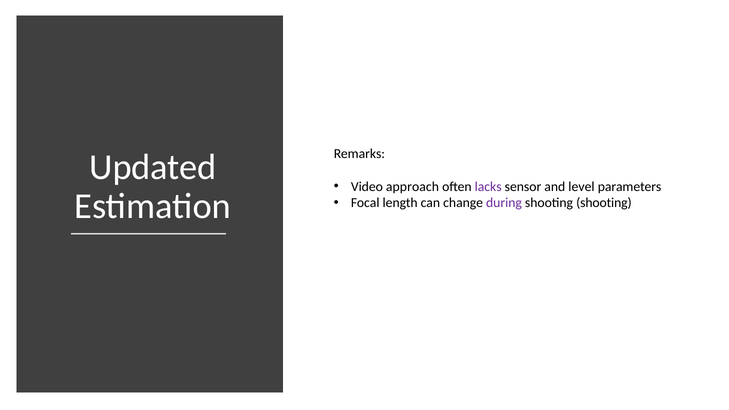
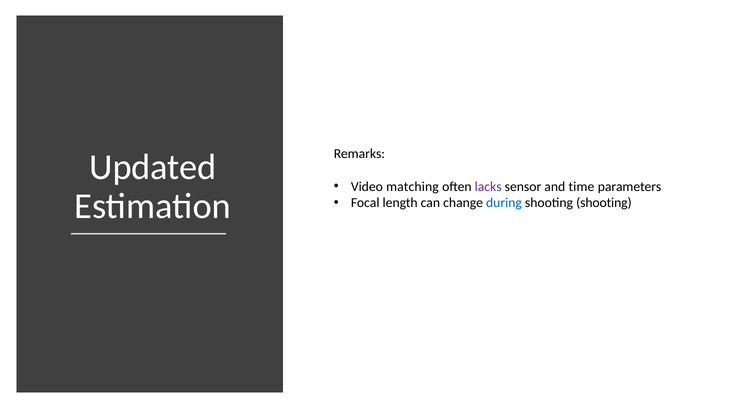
approach: approach -> matching
level: level -> time
during colour: purple -> blue
